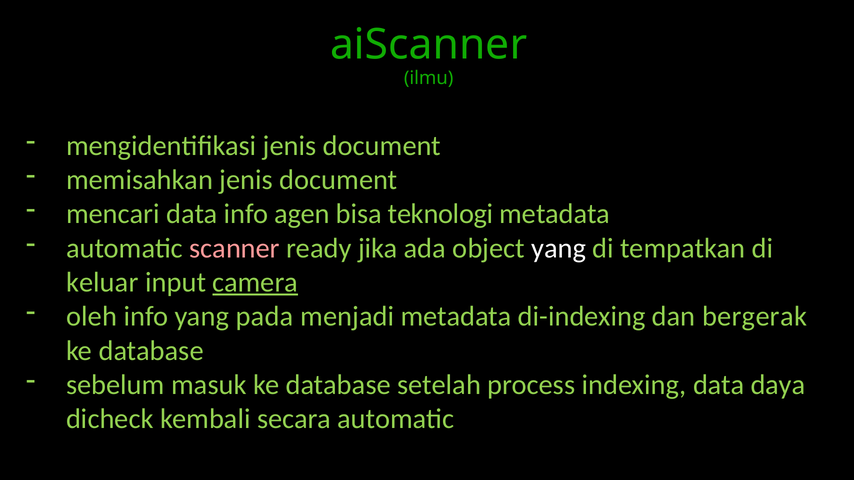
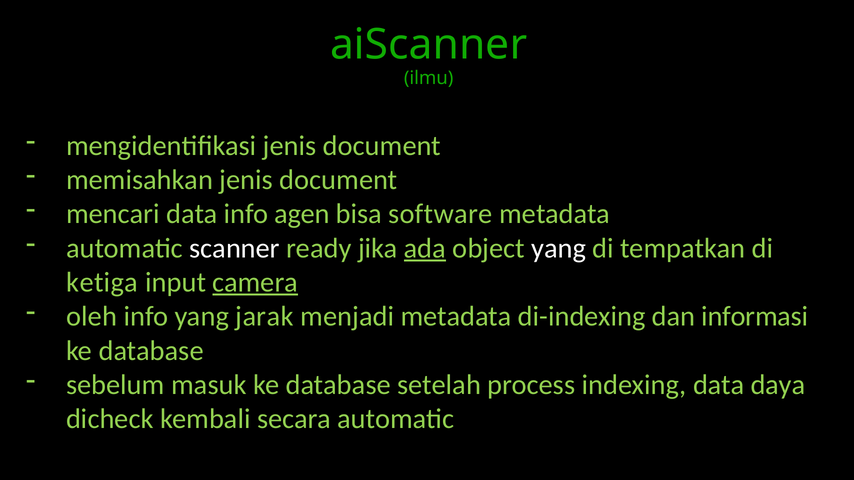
teknologi: teknologi -> software
scanner colour: pink -> white
ada underline: none -> present
keluar: keluar -> ketiga
pada: pada -> jarak
bergerak: bergerak -> informasi
